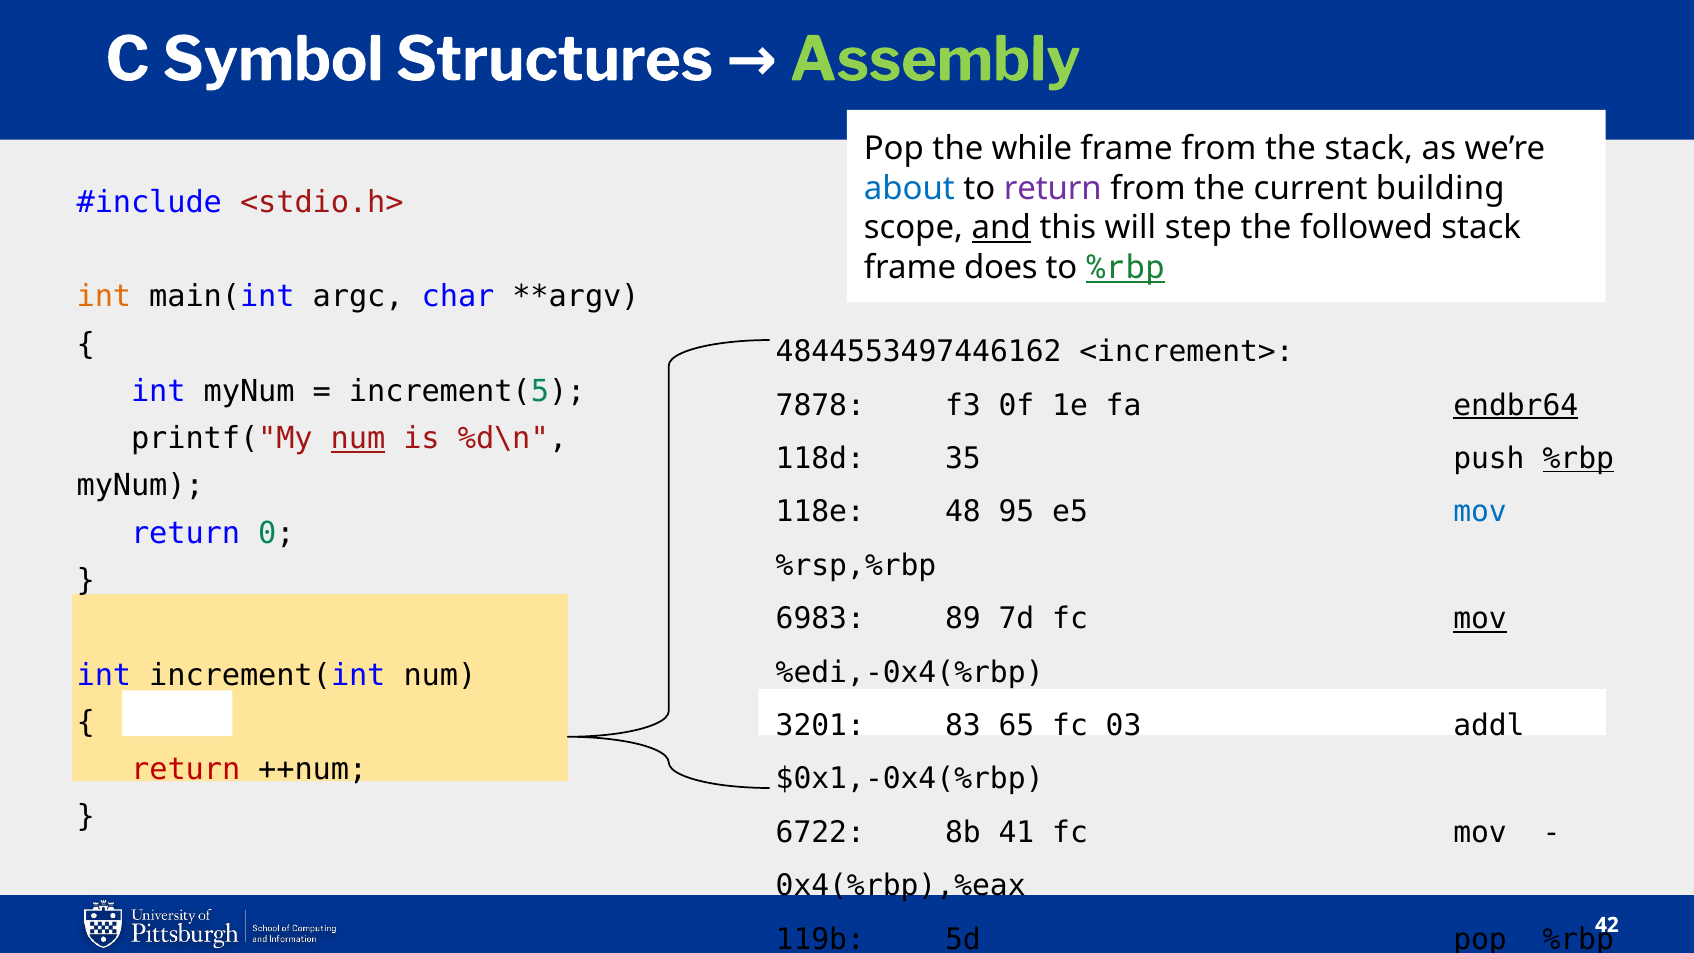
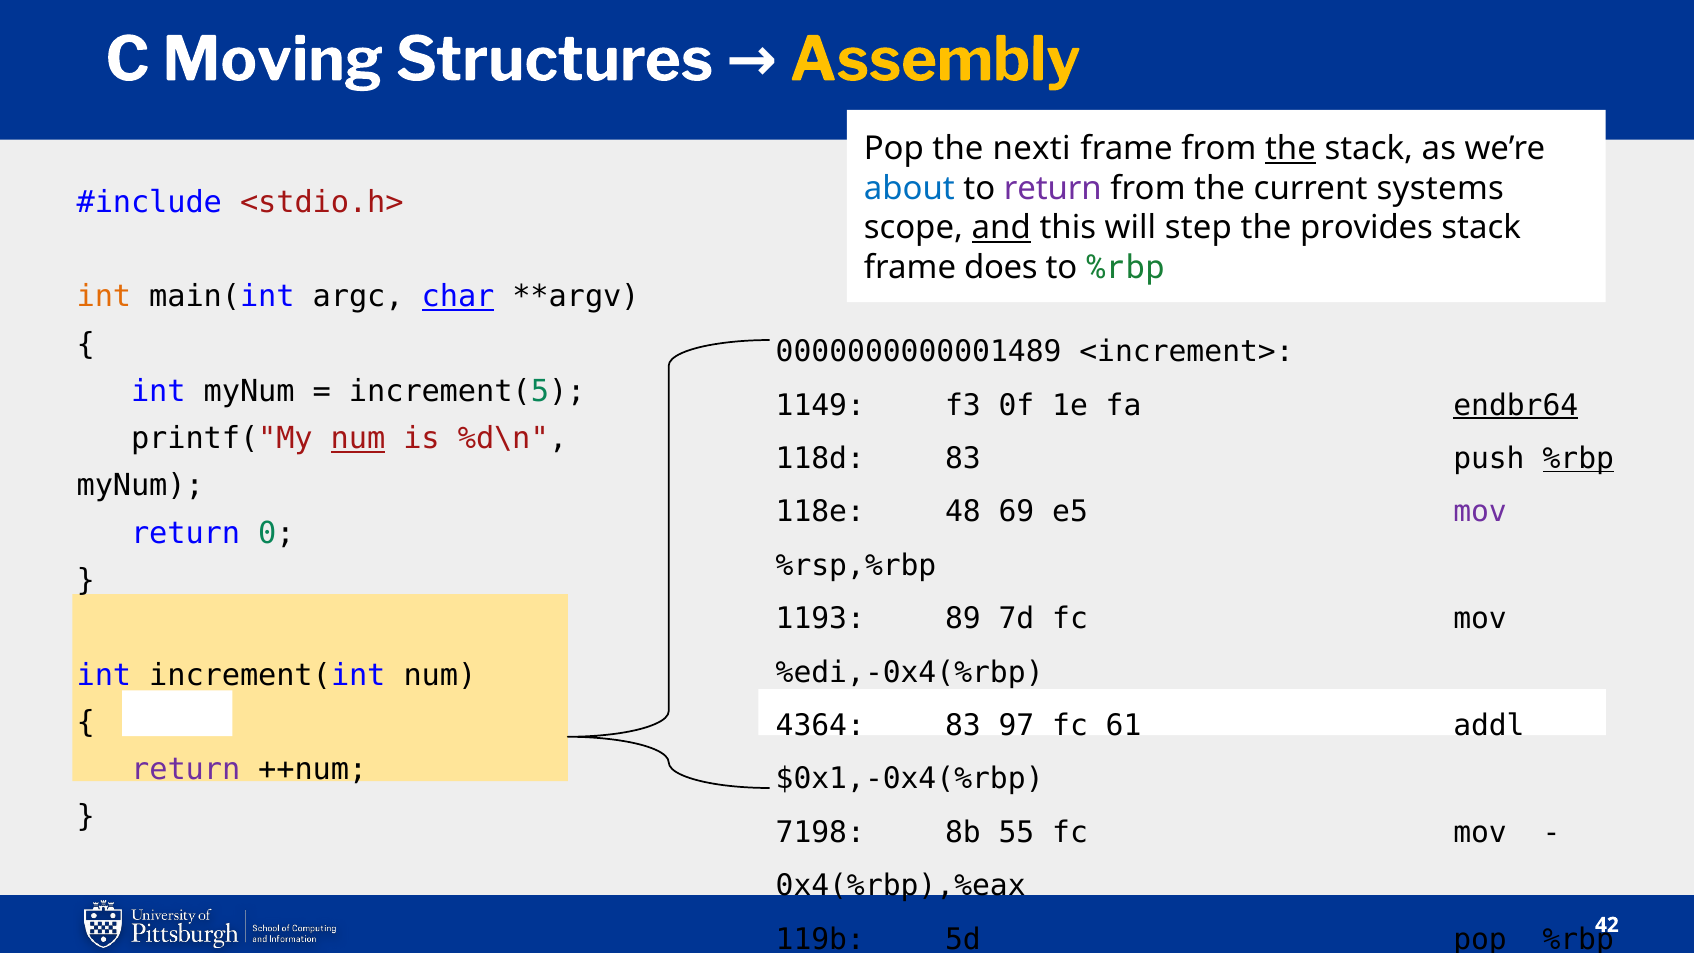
Symbol: Symbol -> Moving
Assembly colour: light green -> yellow
while: while -> nexti
the at (1290, 149) underline: none -> present
building: building -> systems
followed: followed -> provides
%rbp at (1126, 268) underline: present -> none
char underline: none -> present
4844553497446162: 4844553497446162 -> 0000000000001489
7878: 7878 -> 1149
118d 35: 35 -> 83
95: 95 -> 69
mov at (1480, 512) colour: blue -> purple
6983: 6983 -> 1193
mov at (1480, 619) underline: present -> none
3201: 3201 -> 4364
65: 65 -> 97
03: 03 -> 61
return at (186, 770) colour: red -> purple
6722: 6722 -> 7198
41: 41 -> 55
